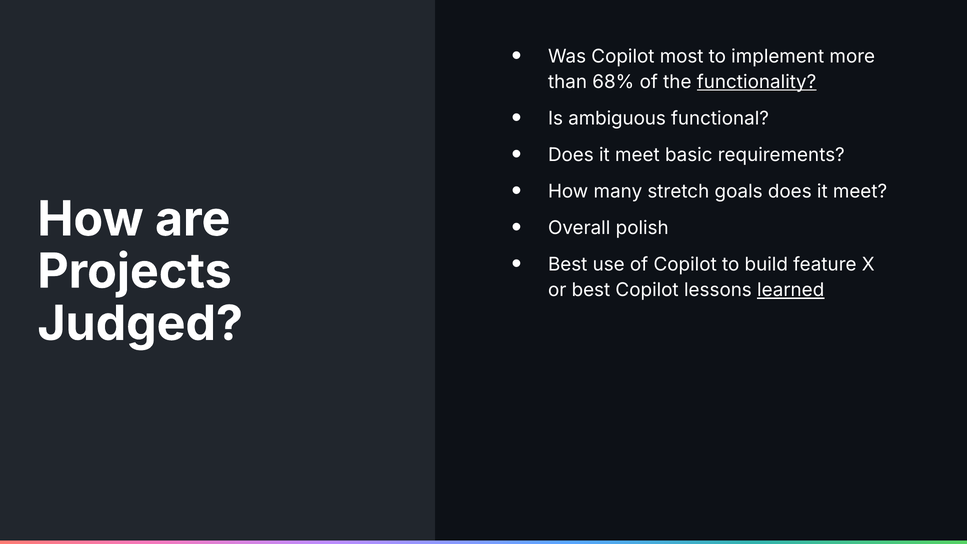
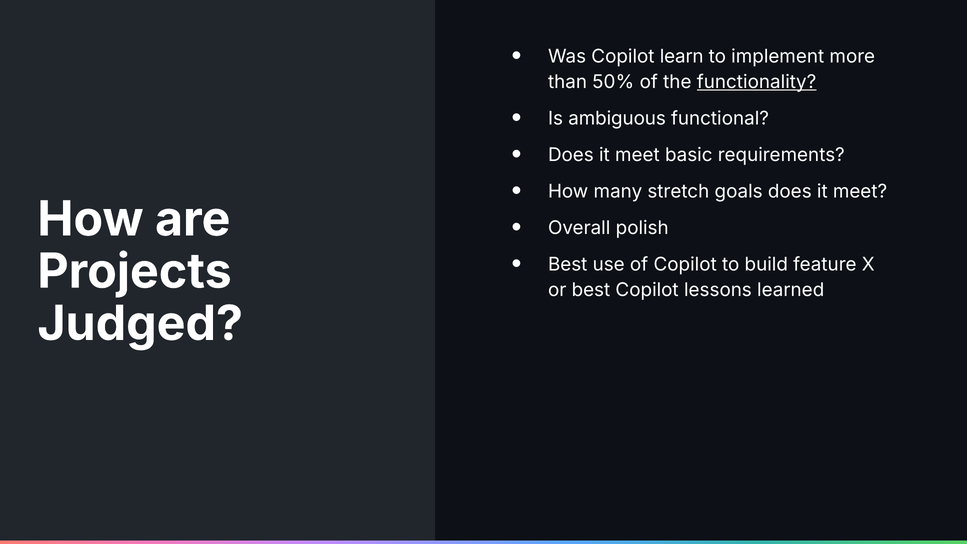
most: most -> learn
68%: 68% -> 50%
learned underline: present -> none
